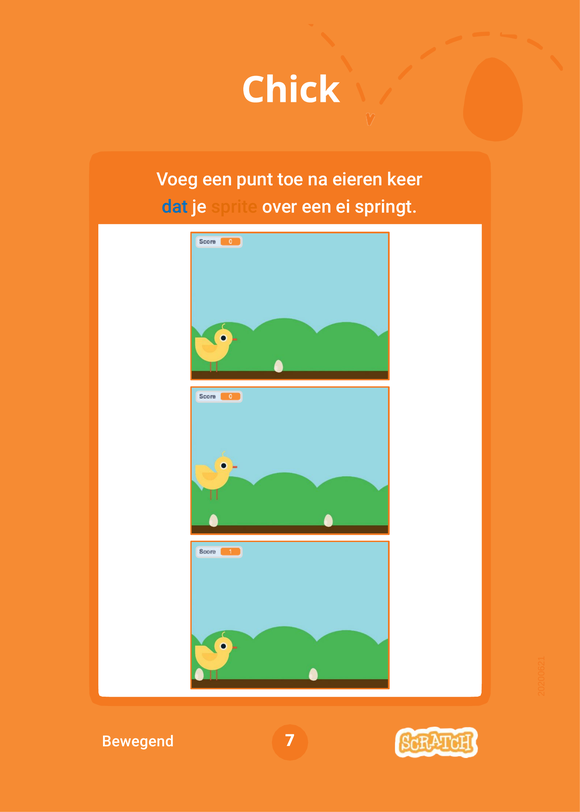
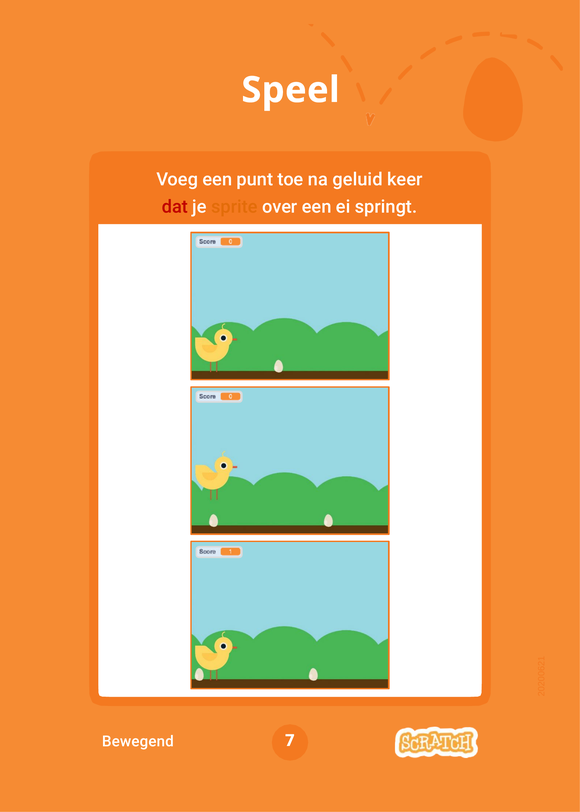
Chick: Chick -> Speel
eieren: eieren -> geluid
dat colour: blue -> red
